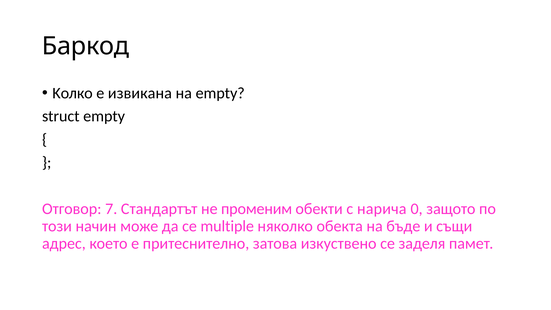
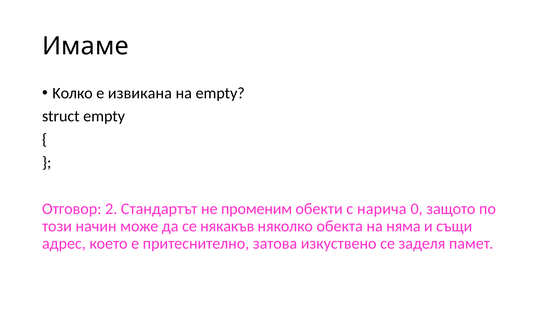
Баркод: Баркод -> Имаме
7: 7 -> 2
multiple: multiple -> някакъв
бъде: бъде -> няма
